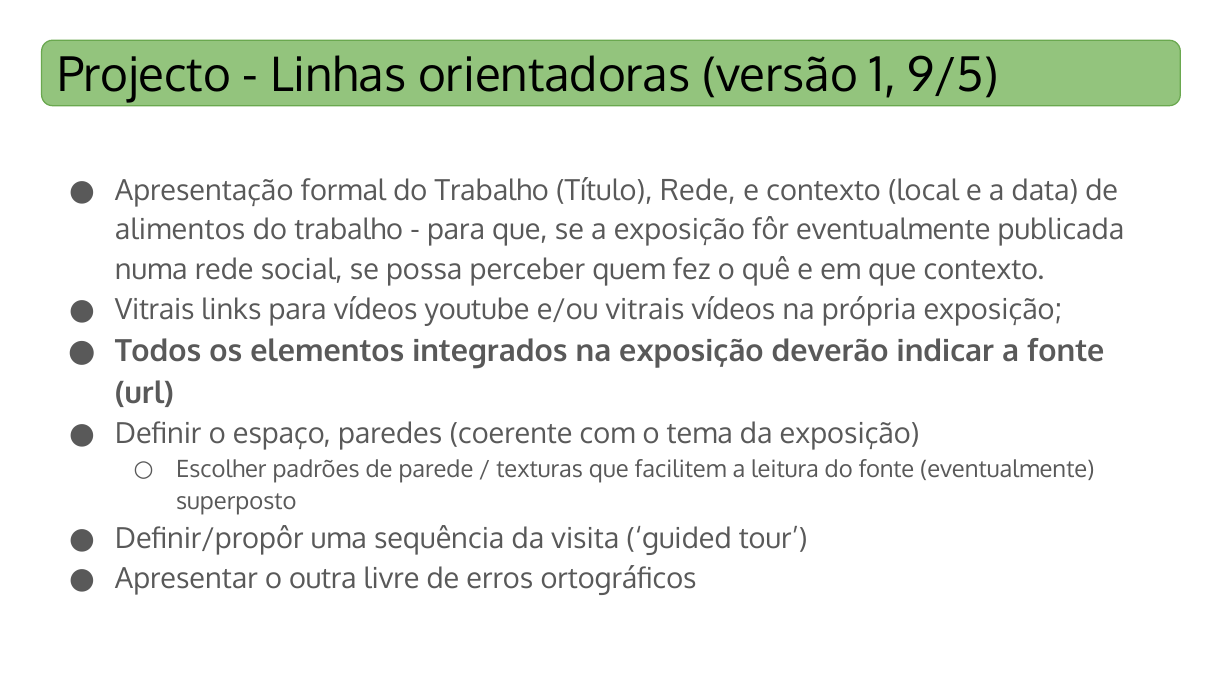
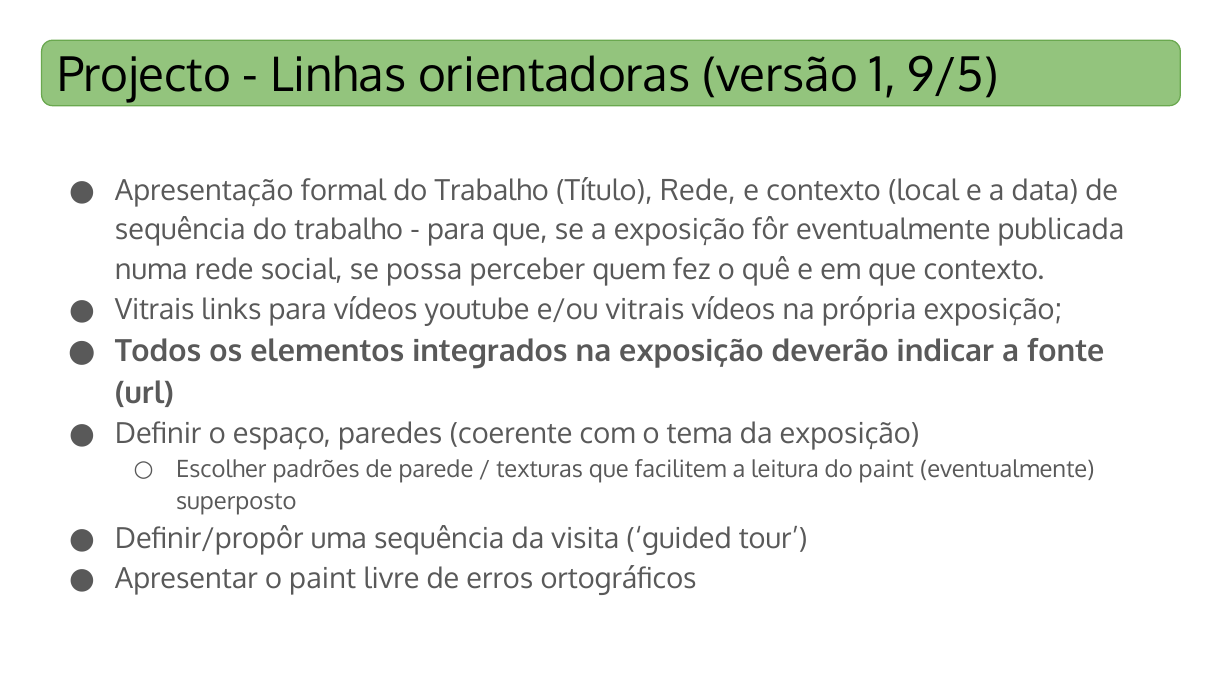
alimentos at (180, 230): alimentos -> sequência
do fonte: fonte -> paint
o outra: outra -> paint
